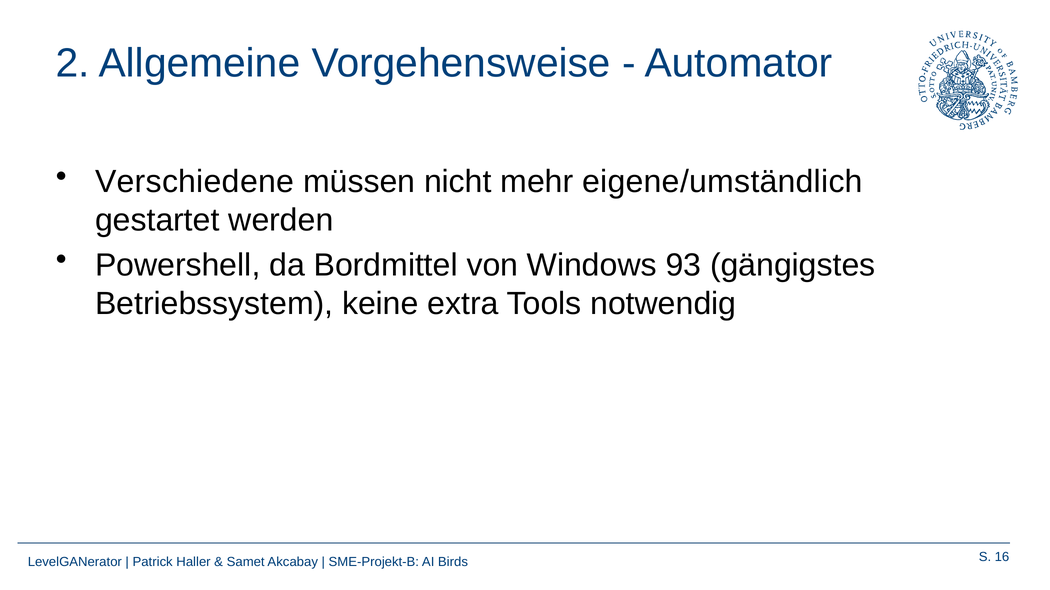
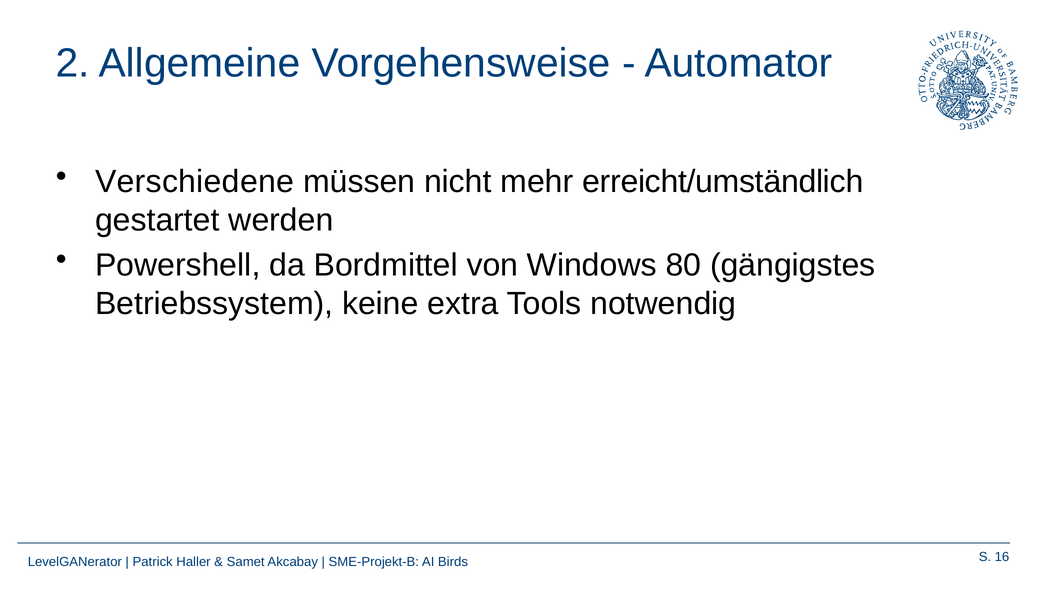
eigene/umständlich: eigene/umständlich -> erreicht/umständlich
93: 93 -> 80
